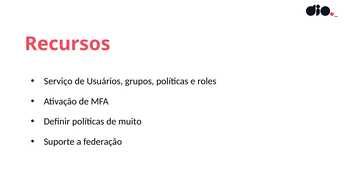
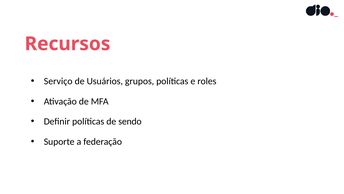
muito: muito -> sendo
